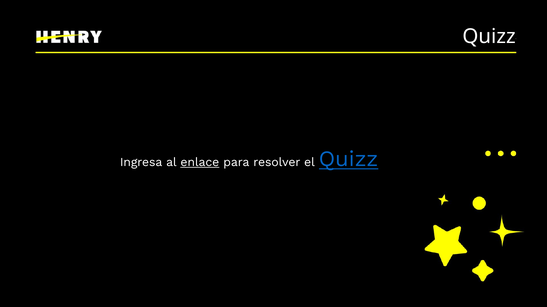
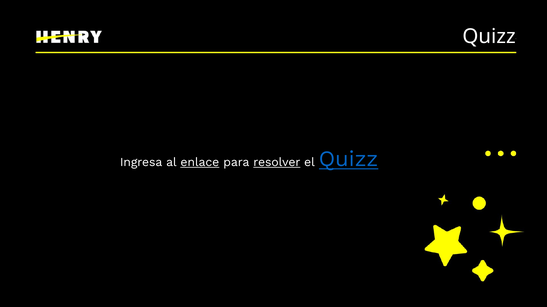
resolver underline: none -> present
